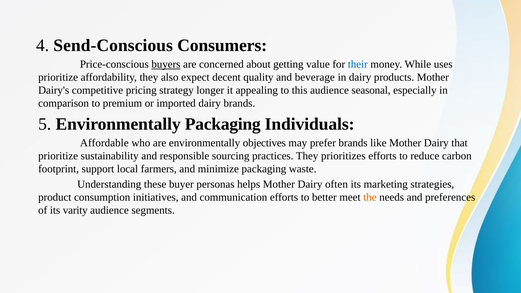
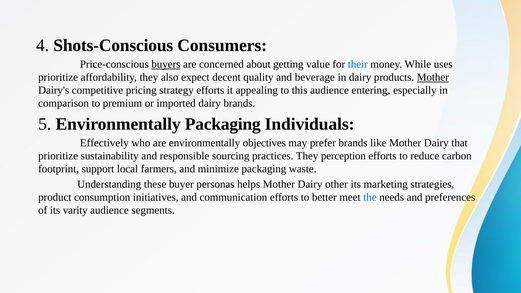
Send-Conscious: Send-Conscious -> Shots-Conscious
Mother at (433, 77) underline: none -> present
strategy longer: longer -> efforts
seasonal: seasonal -> entering
Affordable: Affordable -> Effectively
prioritizes: prioritizes -> perception
often: often -> other
the colour: orange -> blue
